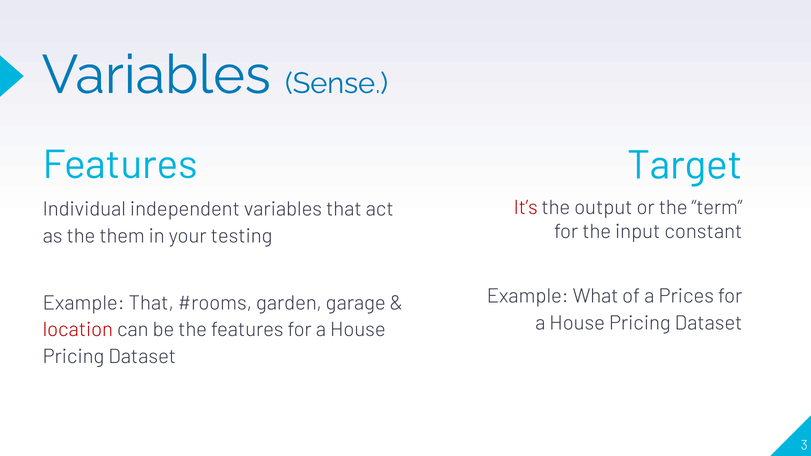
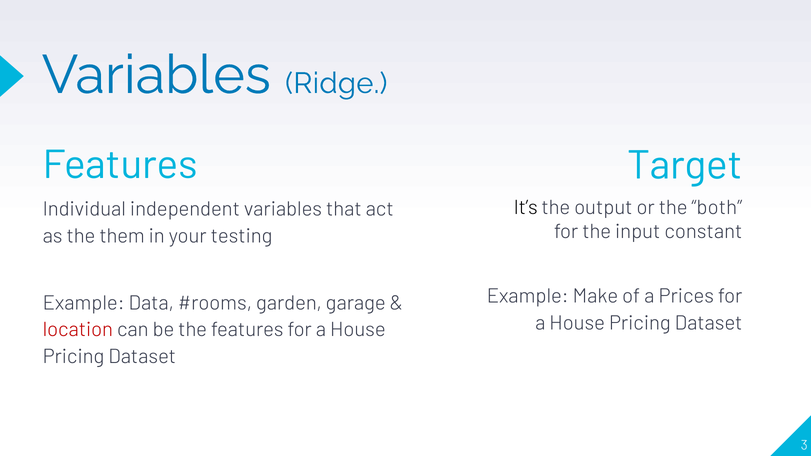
Sense: Sense -> Ridge
It’s colour: red -> black
term: term -> both
What: What -> Make
Example That: That -> Data
